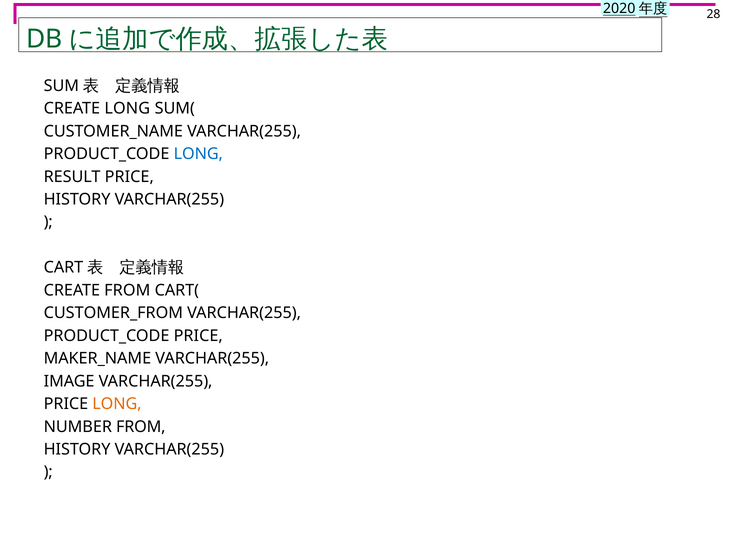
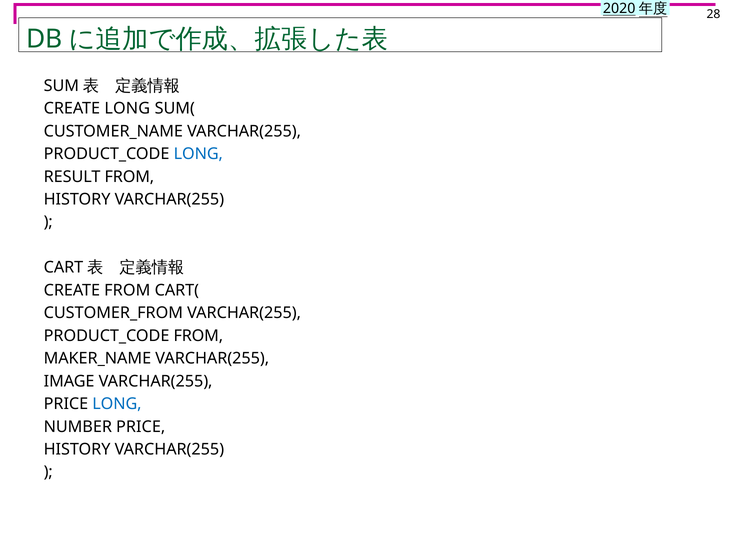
RESULT PRICE: PRICE -> FROM
PRODUCT_CODE PRICE: PRICE -> FROM
LONG at (117, 404) colour: orange -> blue
NUMBER FROM: FROM -> PRICE
